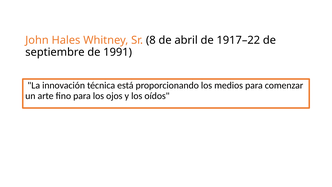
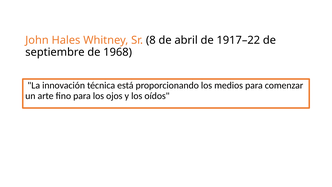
1991: 1991 -> 1968
